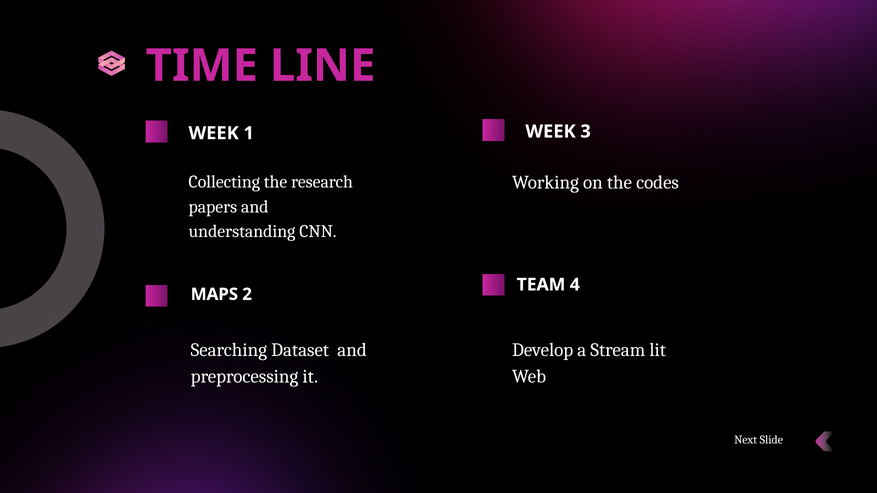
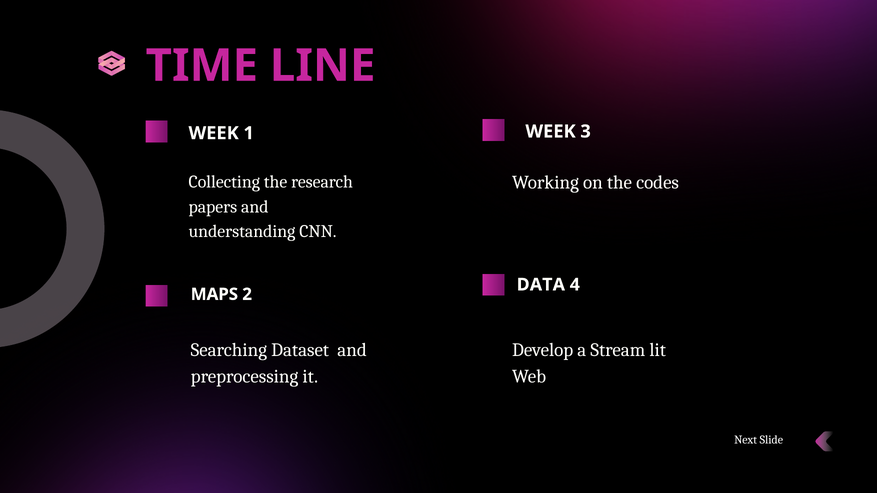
TEAM: TEAM -> DATA
